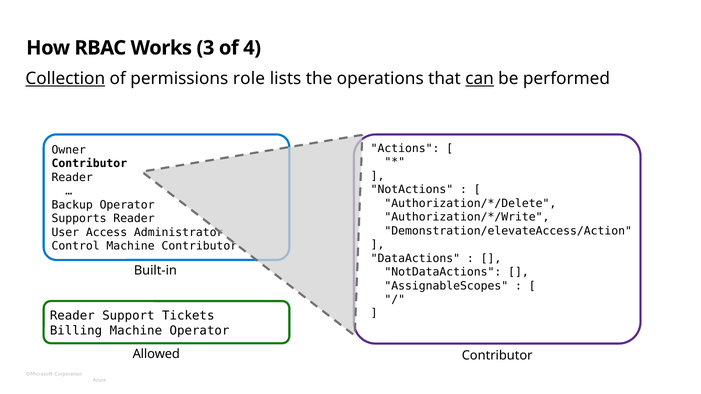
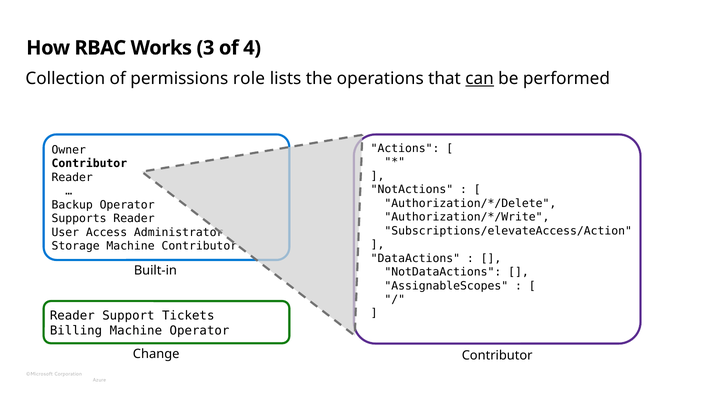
Collection underline: present -> none
Demonstration/elevateAccess/Action: Demonstration/elevateAccess/Action -> Subscriptions/elevateAccess/Action
Control: Control -> Storage
Allowed: Allowed -> Change
